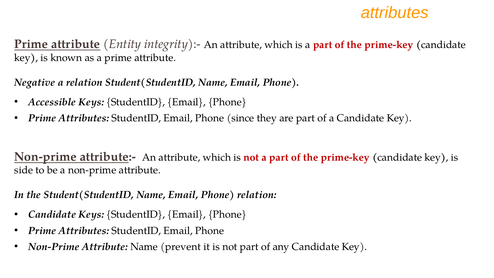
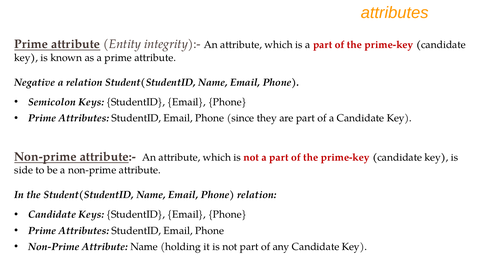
Accessible: Accessible -> Semicolon
prevent: prevent -> holding
